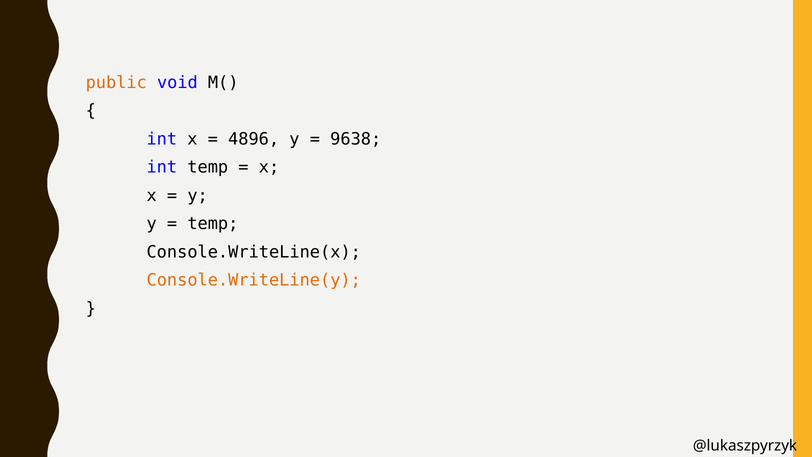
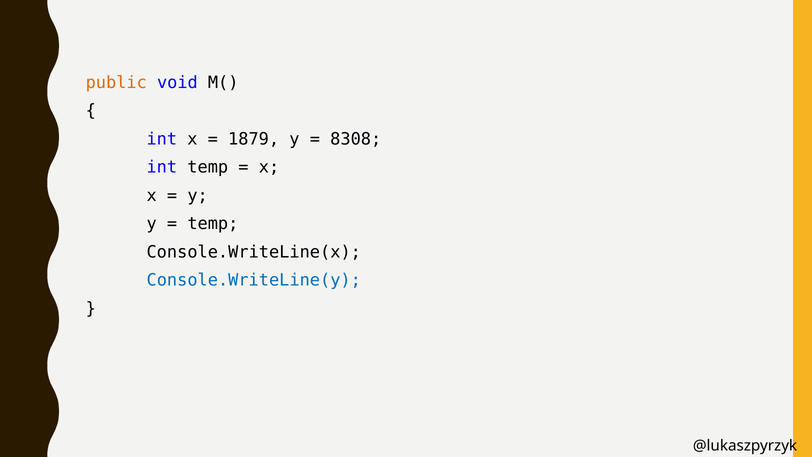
4896: 4896 -> 1879
9638: 9638 -> 8308
Console.WriteLine(y colour: orange -> blue
